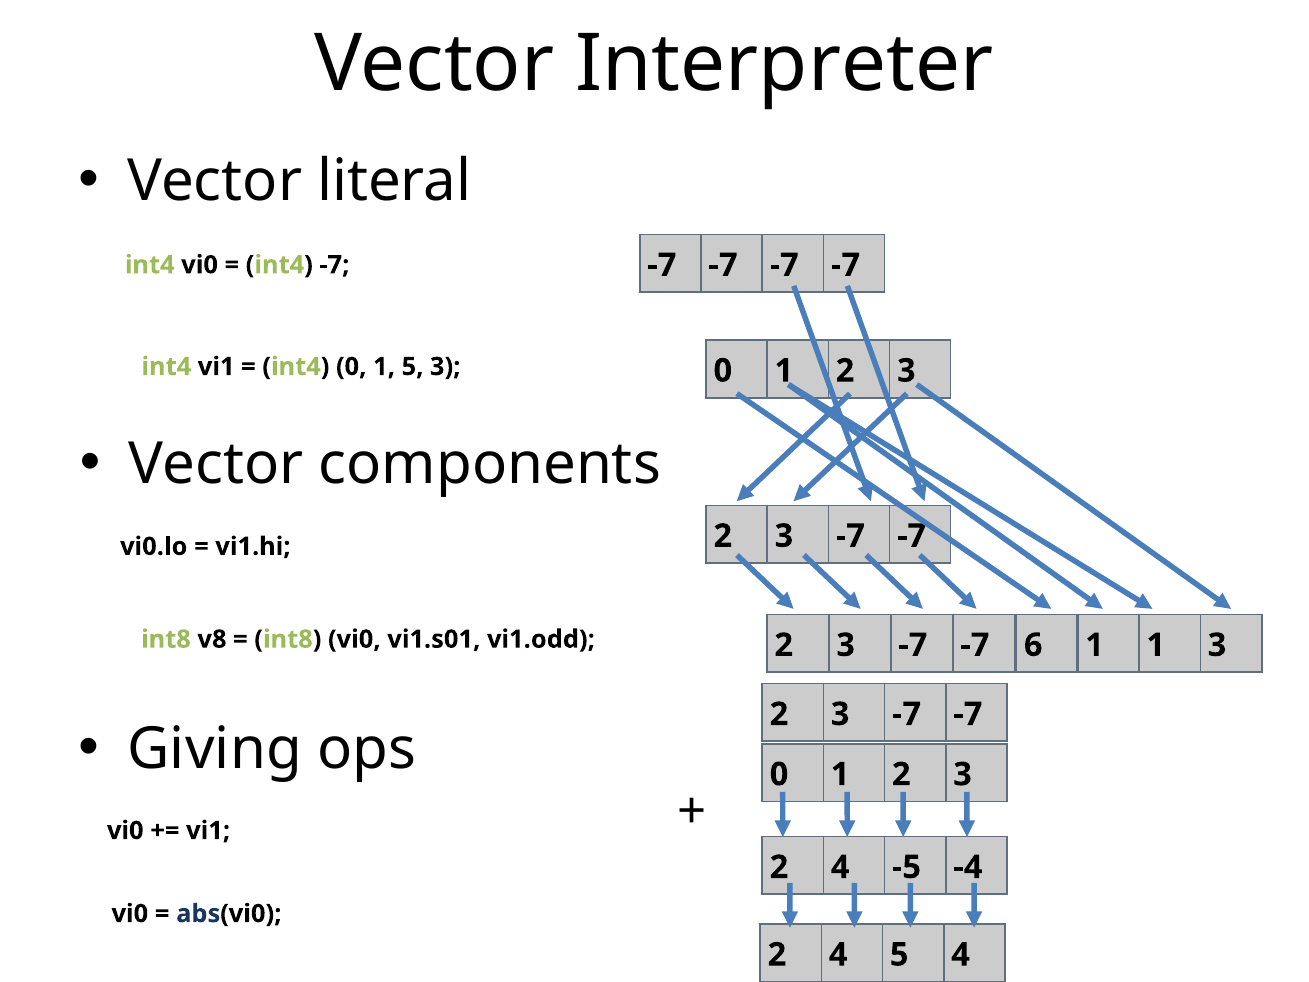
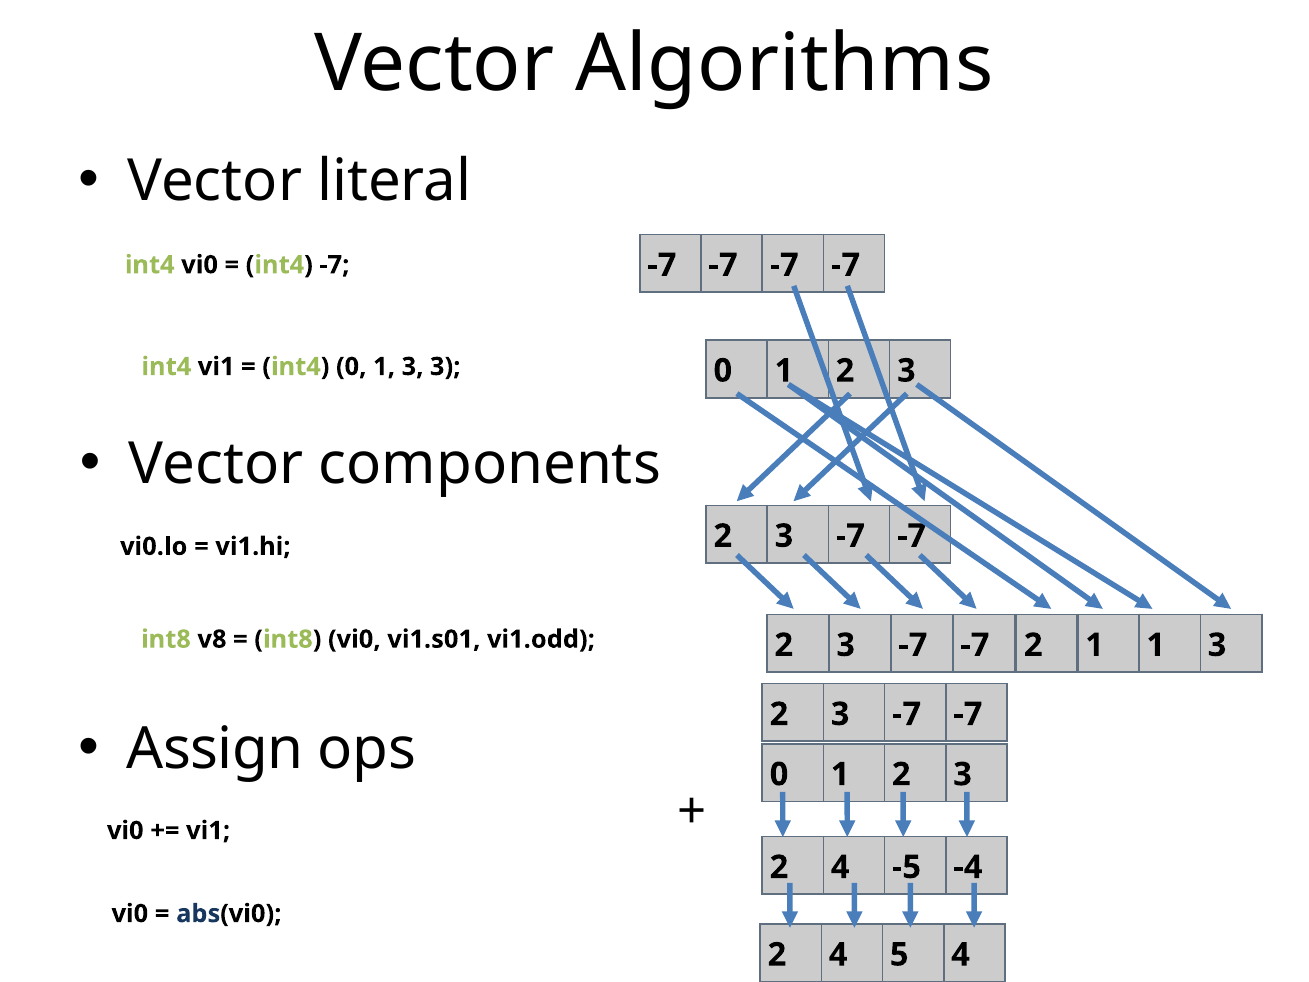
Interpreter: Interpreter -> Algorithms
0 1 5: 5 -> 3
6 at (1033, 645): 6 -> 2
Giving: Giving -> Assign
